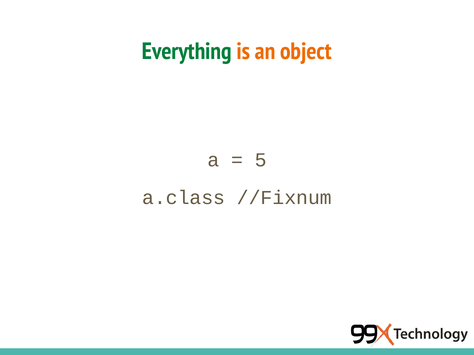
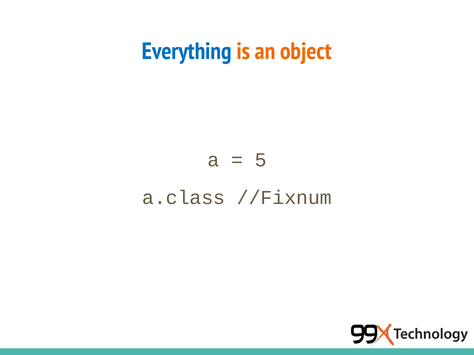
Everything colour: green -> blue
